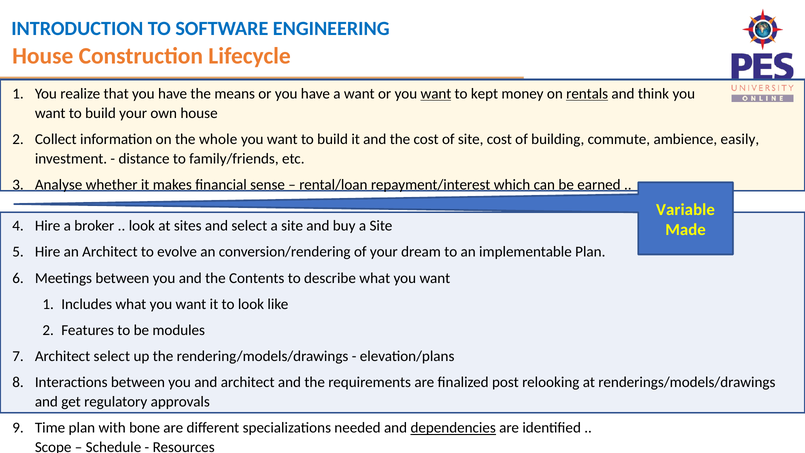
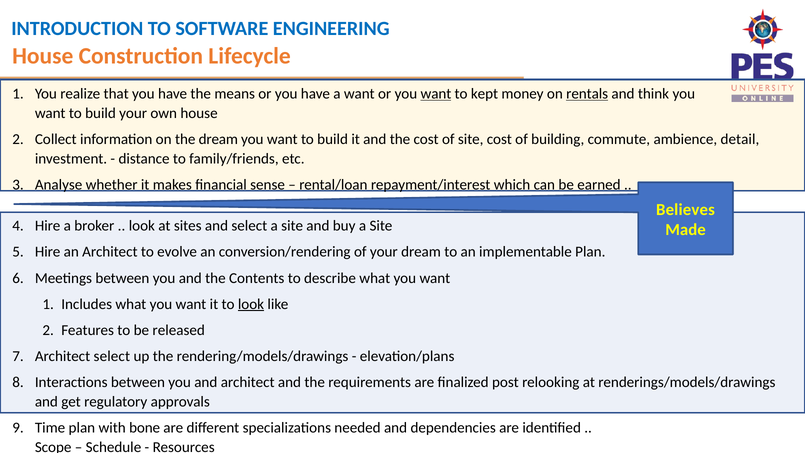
the whole: whole -> dream
easily: easily -> detail
Variable: Variable -> Believes
look at (251, 304) underline: none -> present
modules: modules -> released
dependencies underline: present -> none
